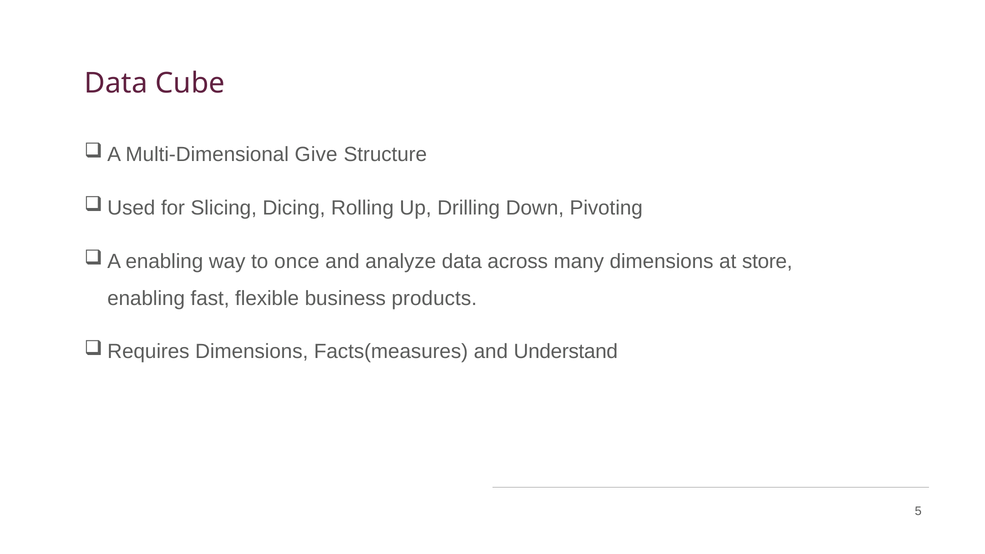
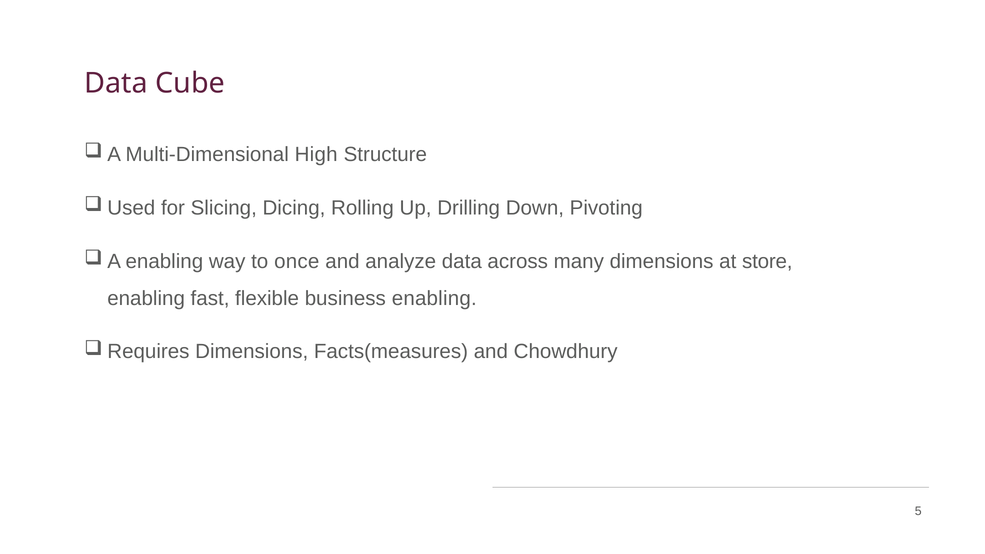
Give: Give -> High
business products: products -> enabling
Understand: Understand -> Chowdhury
